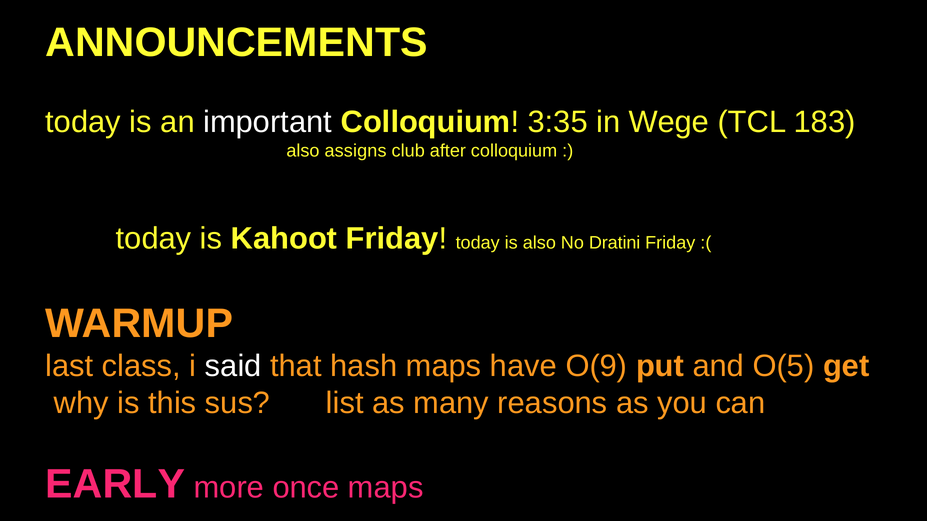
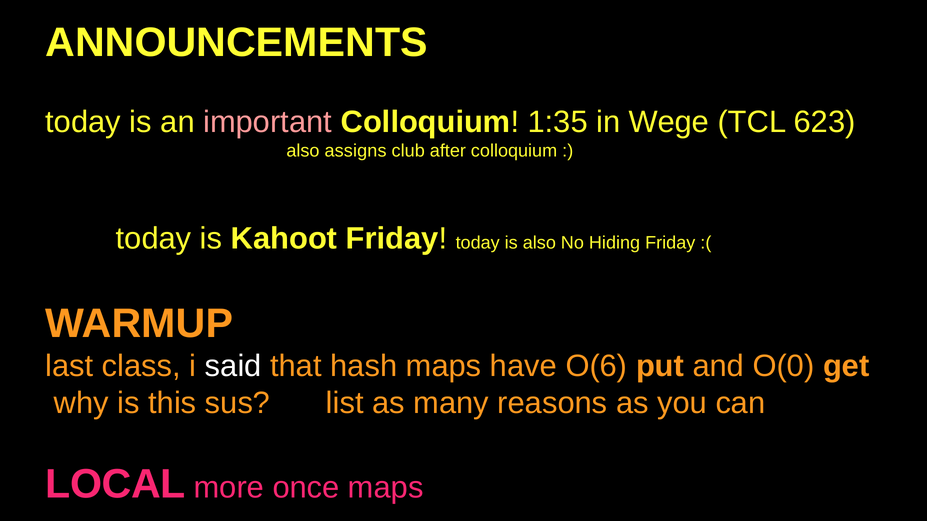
important colour: white -> pink
3:35: 3:35 -> 1:35
183: 183 -> 623
Dratini: Dratini -> Hiding
O(9: O(9 -> O(6
O(5: O(5 -> O(0
EARLY: EARLY -> LOCAL
